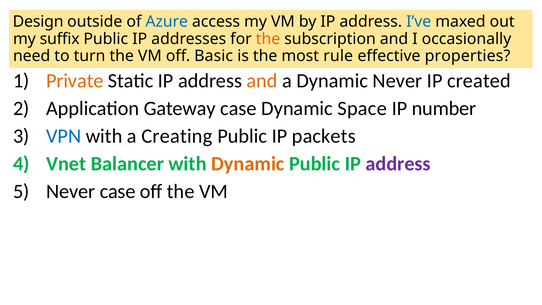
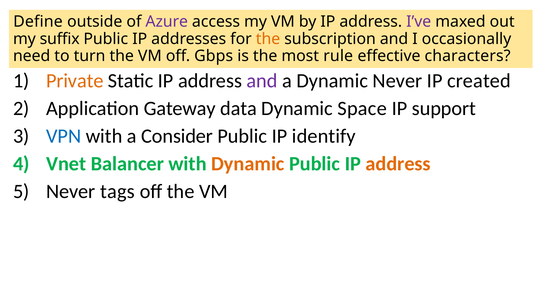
Design: Design -> Define
Azure colour: blue -> purple
I’ve colour: blue -> purple
Basic: Basic -> Gbps
properties: properties -> characters
and at (262, 81) colour: orange -> purple
Gateway case: case -> data
number: number -> support
Creating: Creating -> Consider
packets: packets -> identify
address at (398, 164) colour: purple -> orange
Never case: case -> tags
